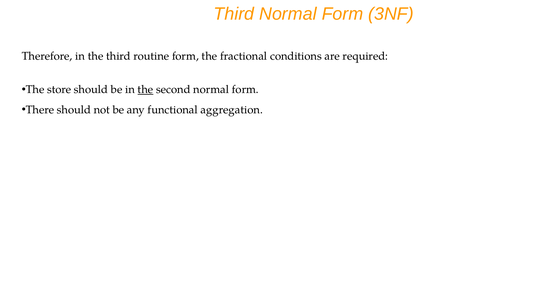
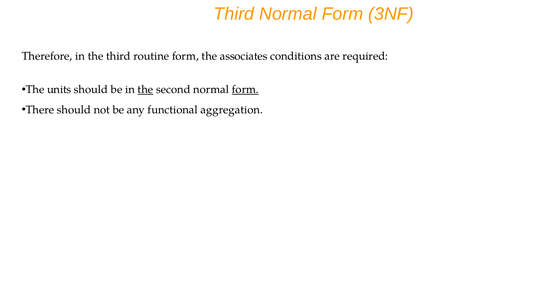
fractional: fractional -> associates
store: store -> units
form at (245, 90) underline: none -> present
